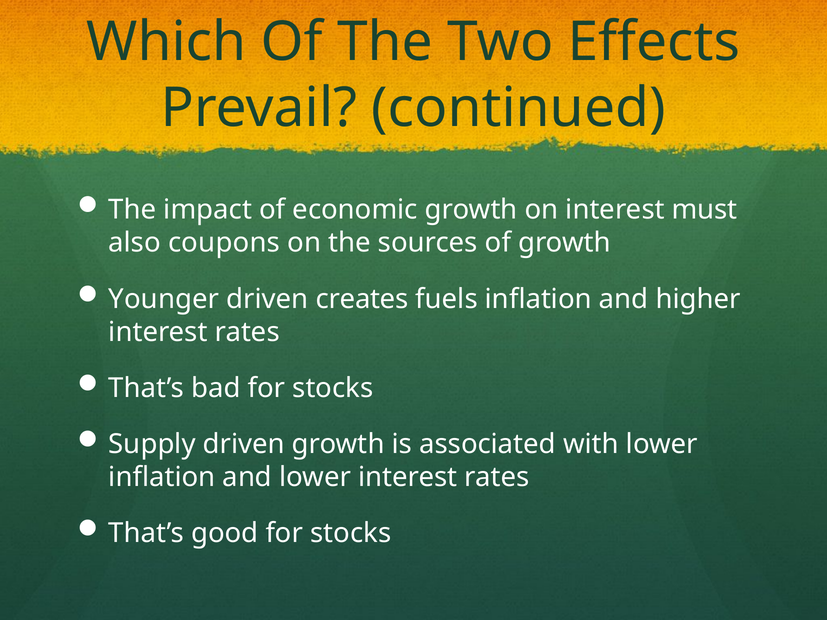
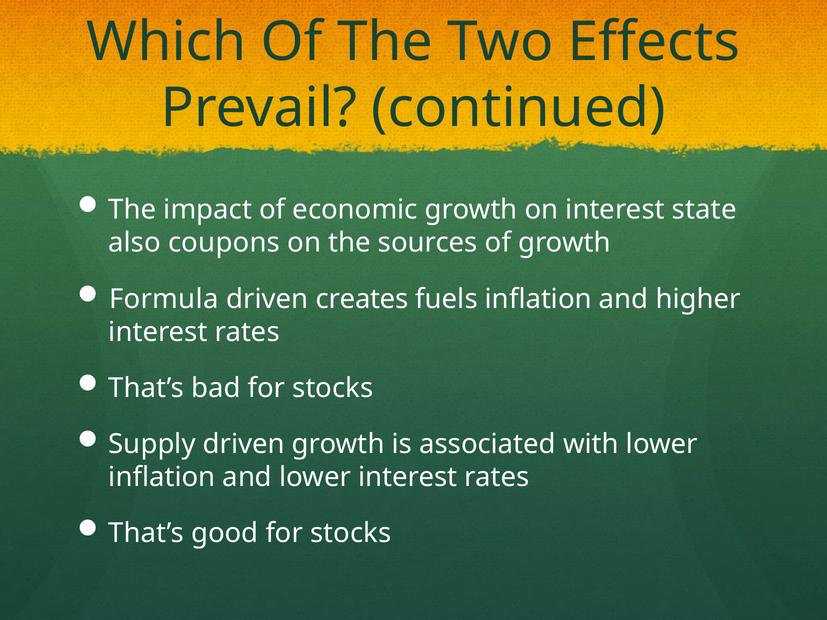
must: must -> state
Younger: Younger -> Formula
